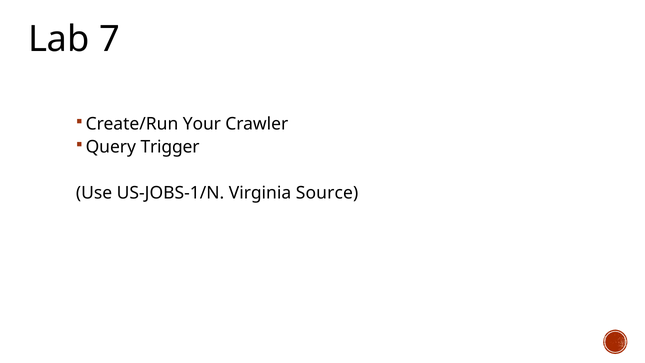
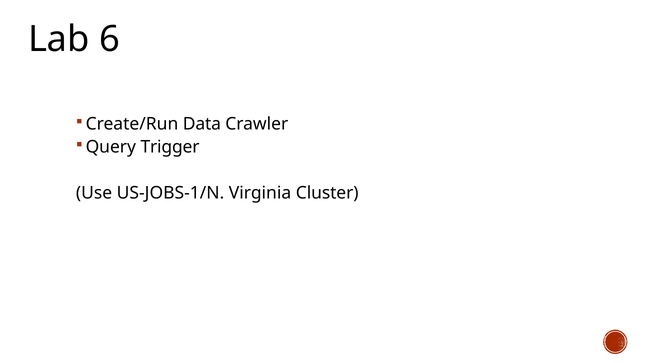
7: 7 -> 6
Your: Your -> Data
Source: Source -> Cluster
